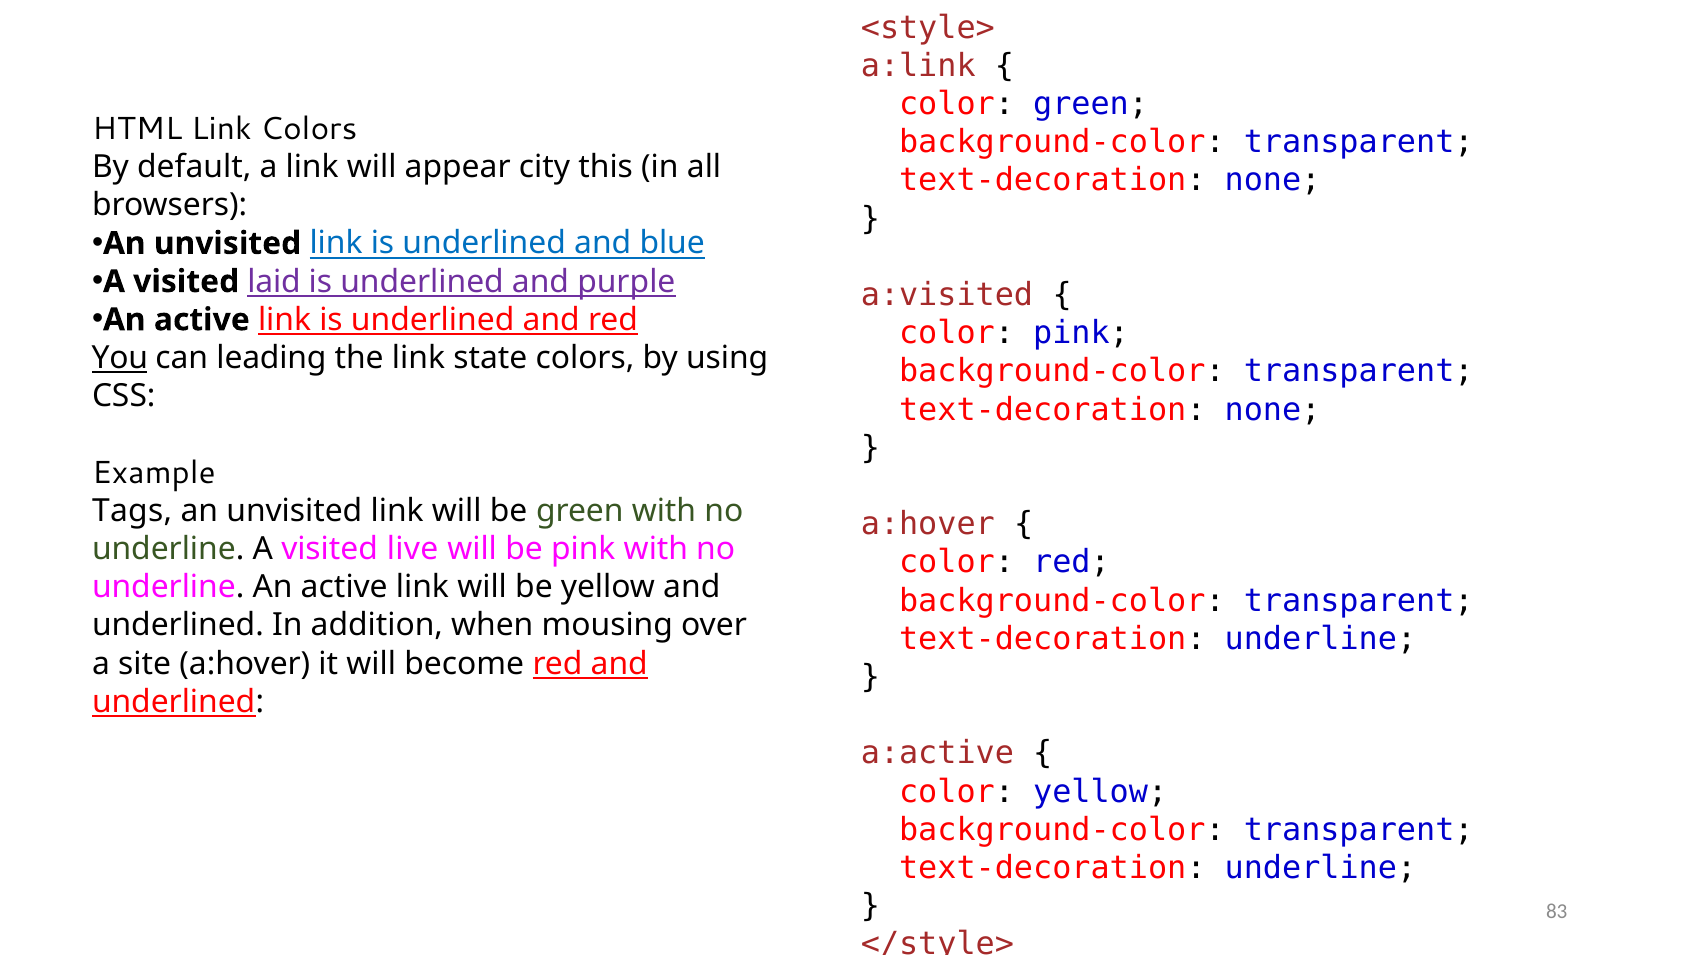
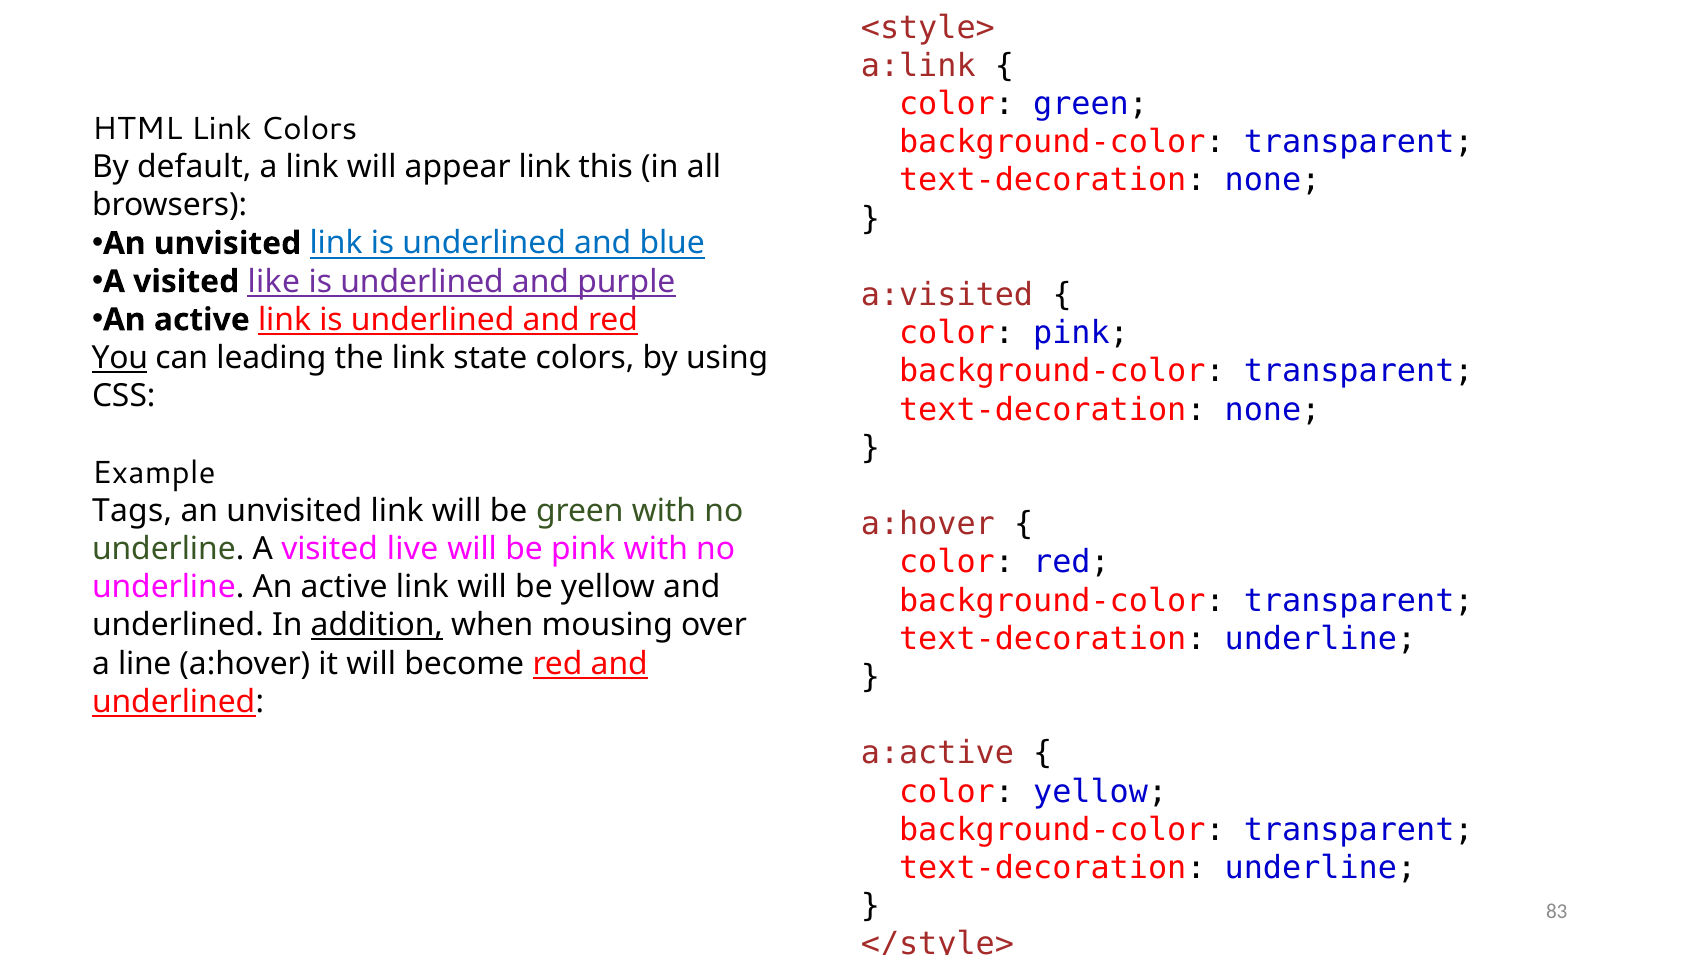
appear city: city -> link
laid: laid -> like
addition underline: none -> present
site: site -> line
